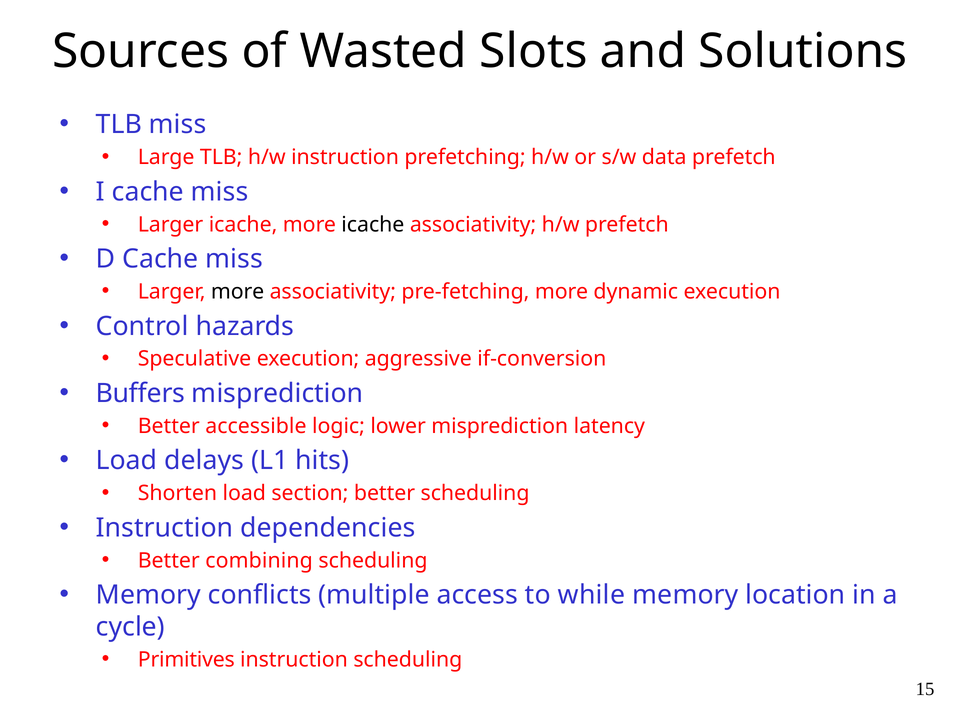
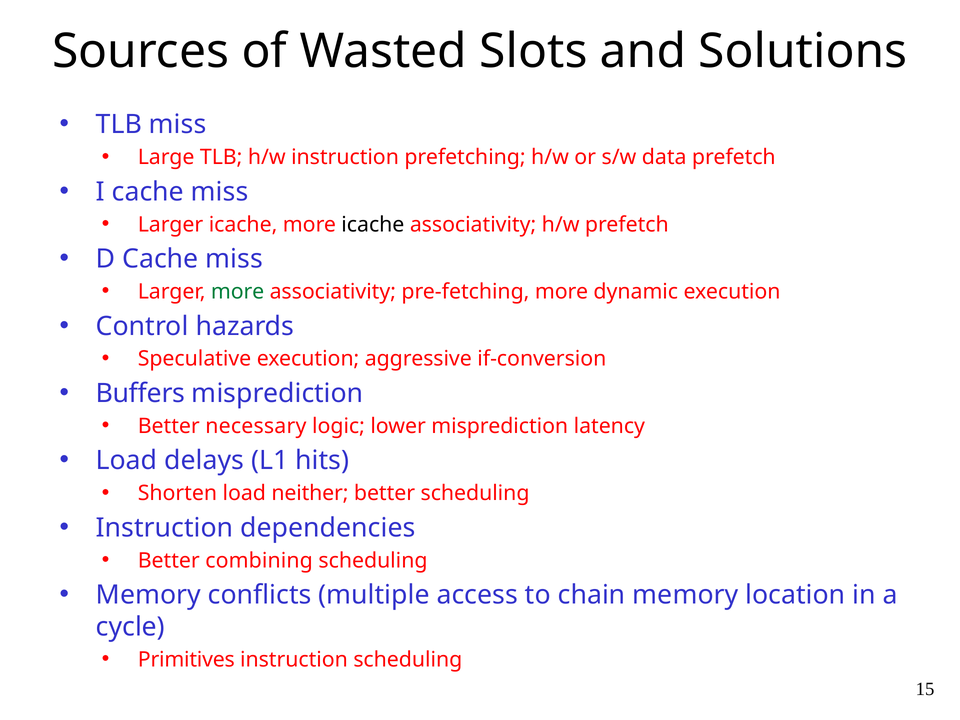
more at (238, 292) colour: black -> green
accessible: accessible -> necessary
section: section -> neither
while: while -> chain
